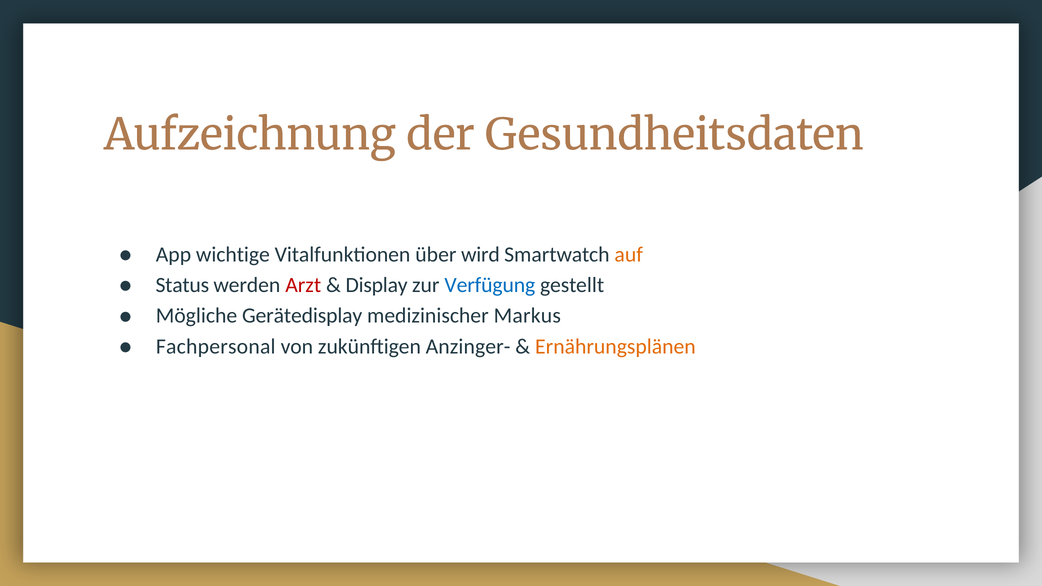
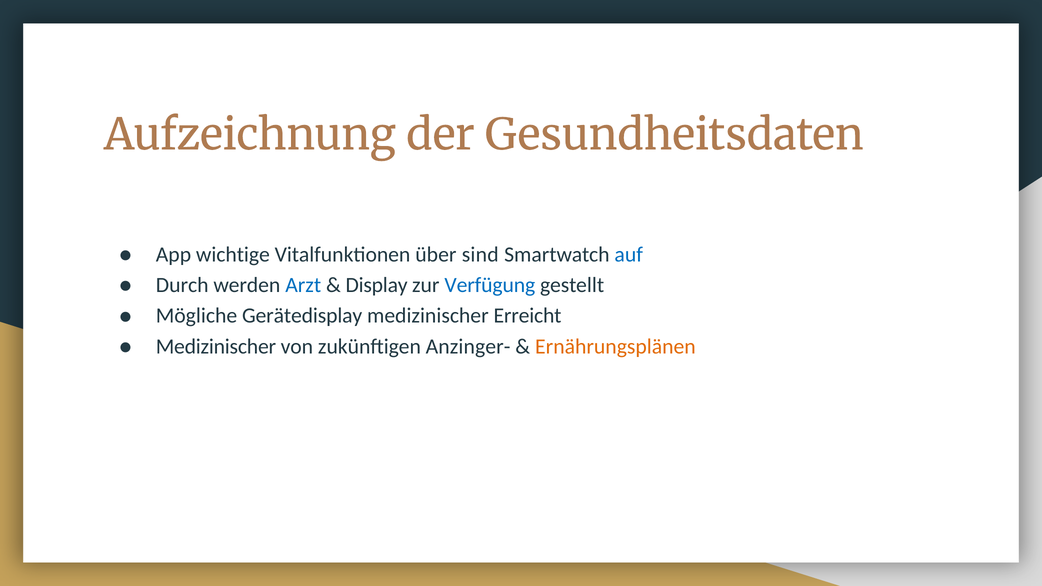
wird: wird -> sind
auf colour: orange -> blue
Status: Status -> Durch
Arzt colour: red -> blue
Markus: Markus -> Erreicht
Fachpersonal at (216, 346): Fachpersonal -> Medizinischer
